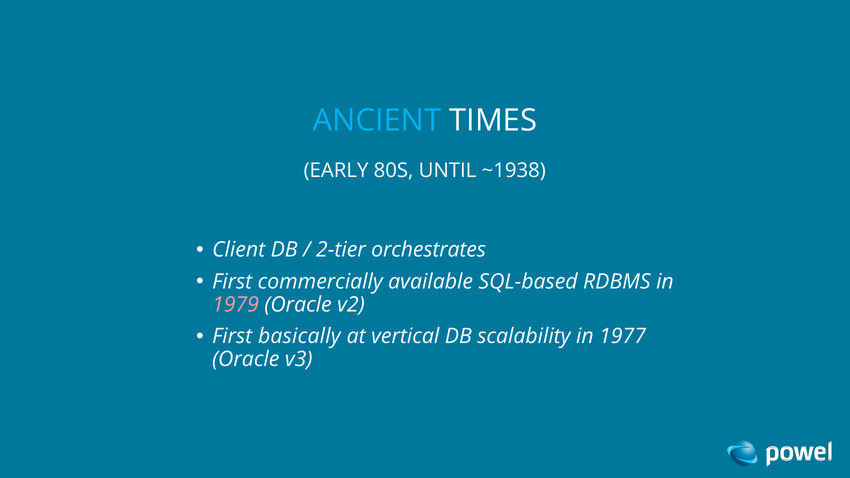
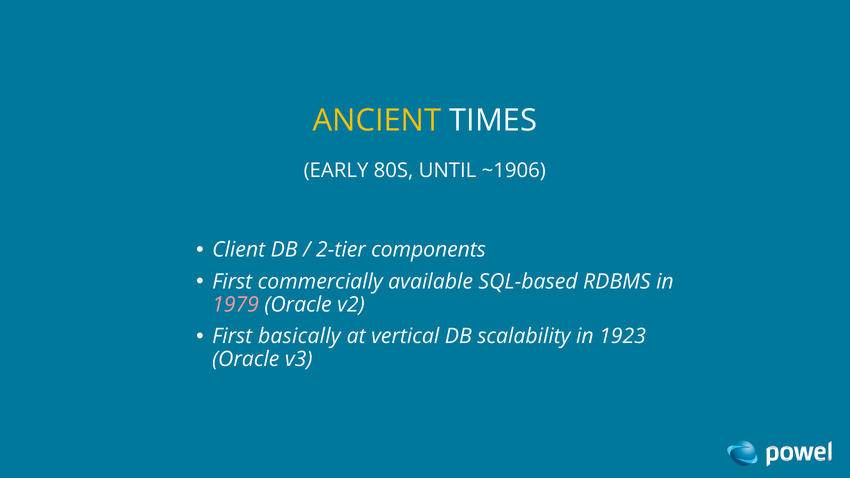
ANCIENT colour: light blue -> yellow
~1938: ~1938 -> ~1906
orchestrates: orchestrates -> components
1977: 1977 -> 1923
